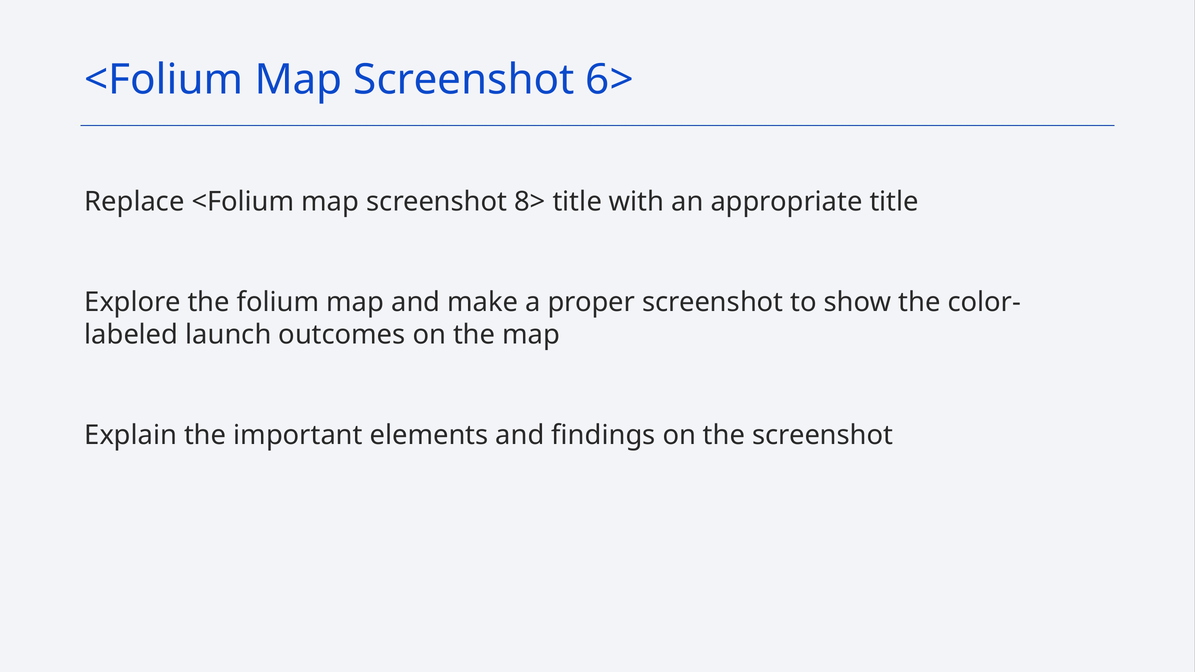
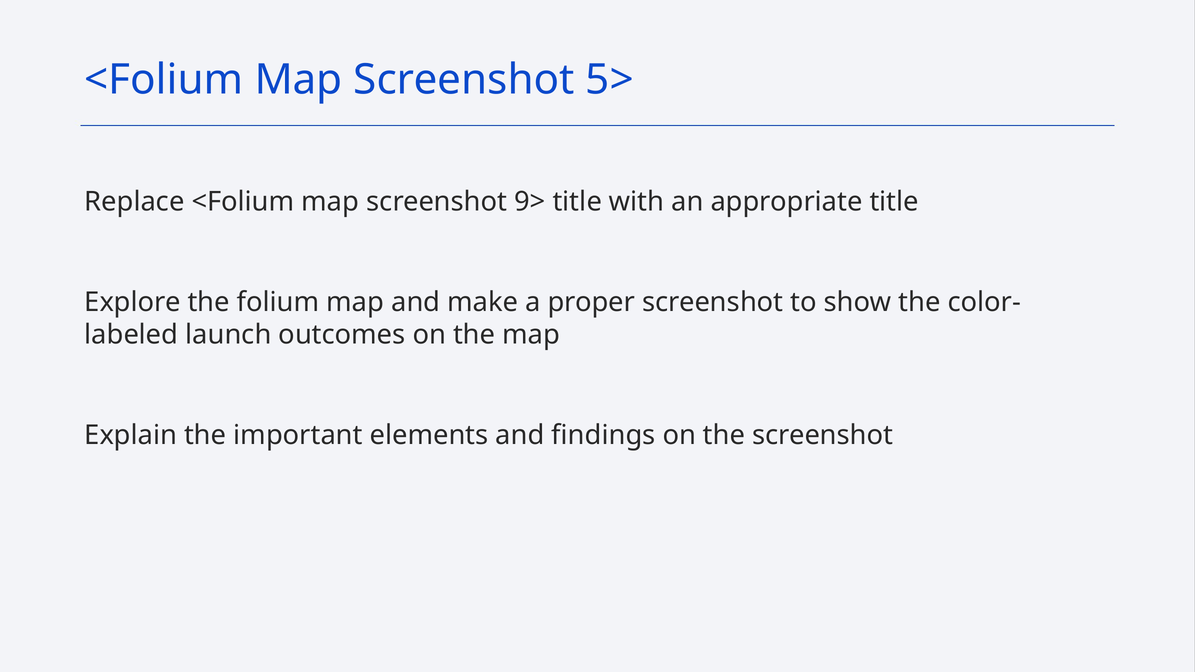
6>: 6> -> 5>
8>: 8> -> 9>
